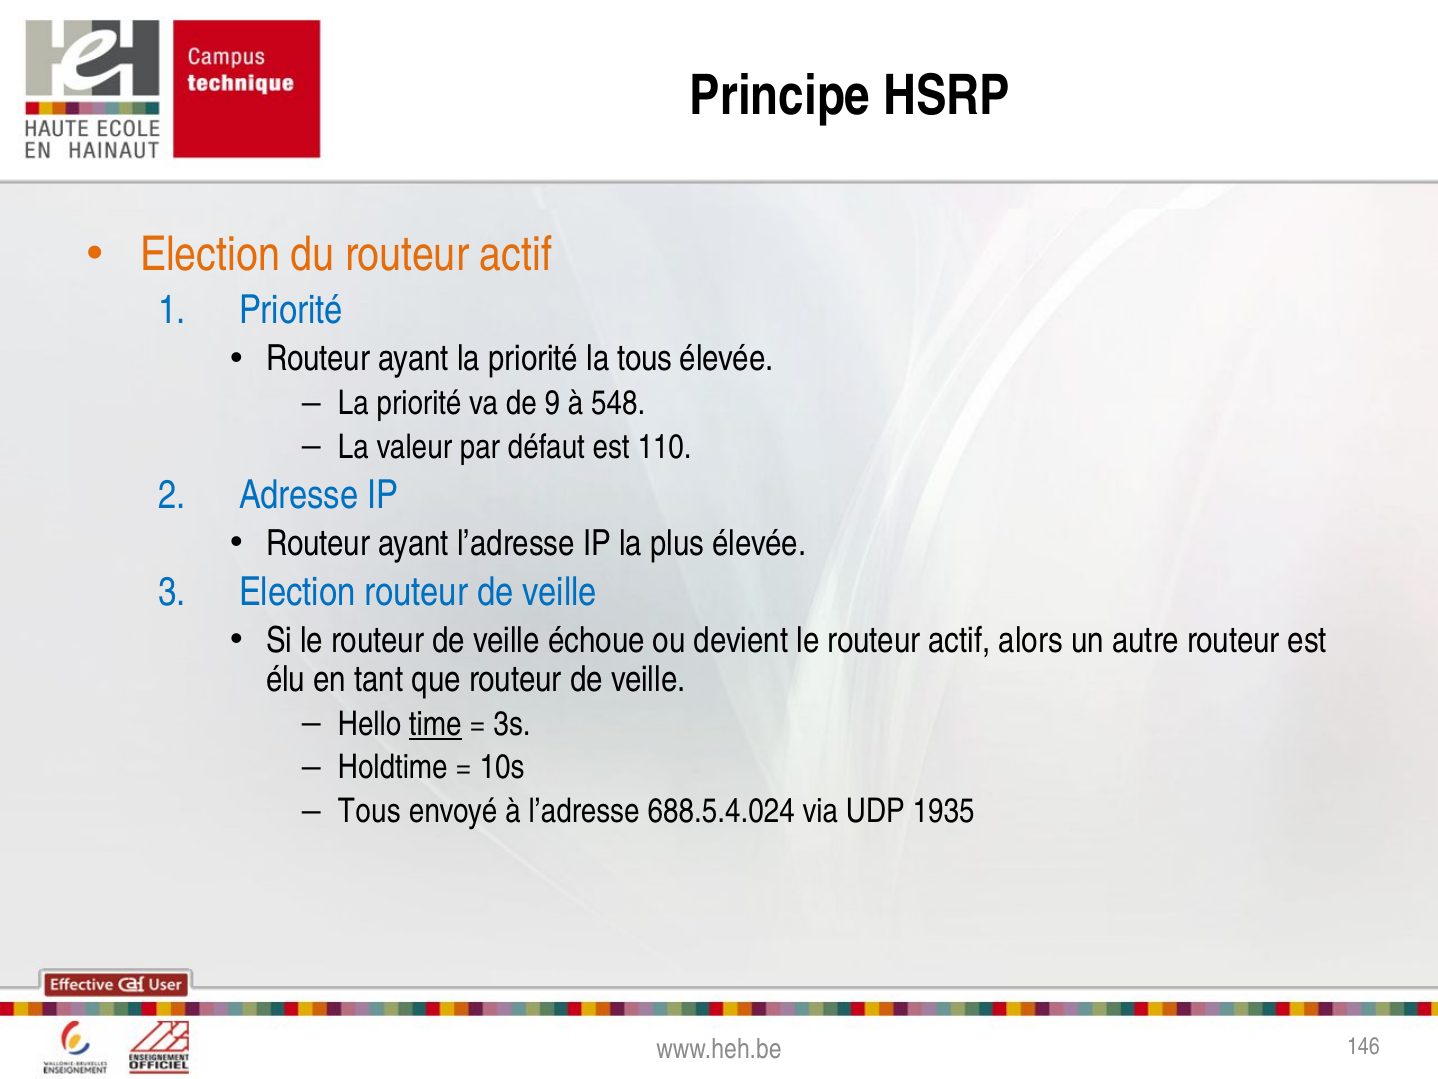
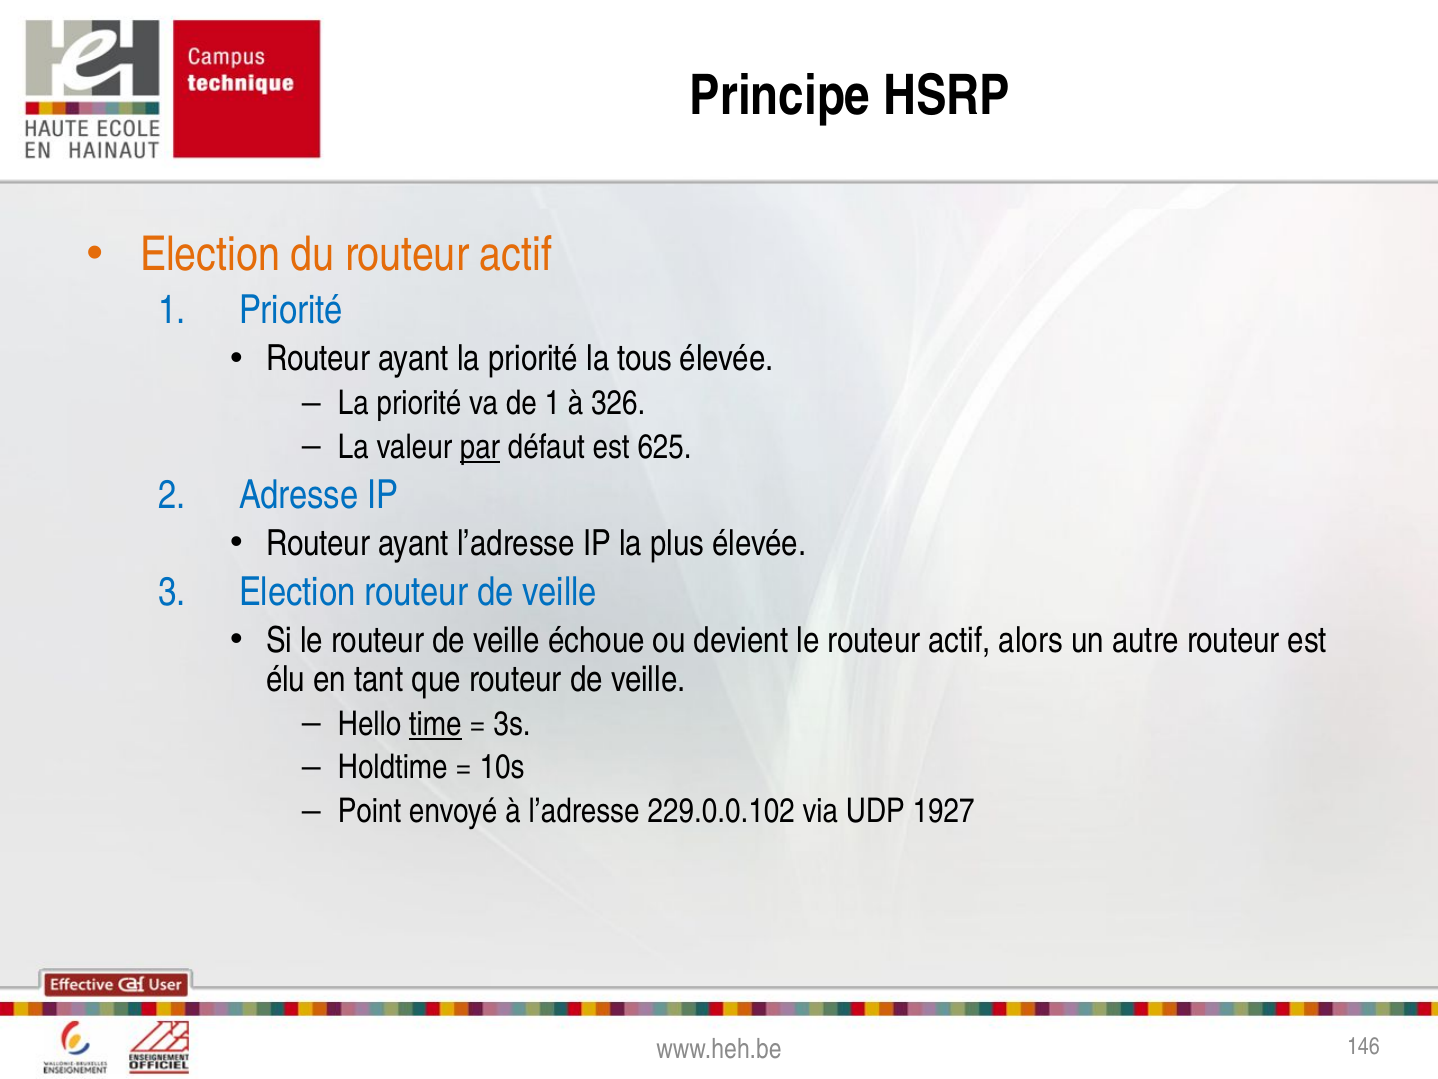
de 9: 9 -> 1
548: 548 -> 326
par underline: none -> present
110: 110 -> 625
Tous at (369, 811): Tous -> Point
688.5.4.024: 688.5.4.024 -> 229.0.0.102
1935: 1935 -> 1927
